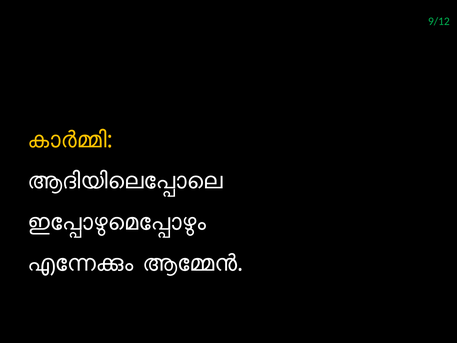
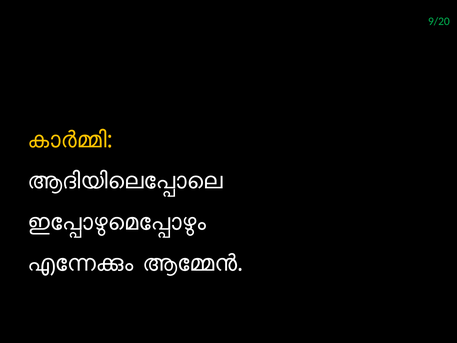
9/12: 9/12 -> 9/20
